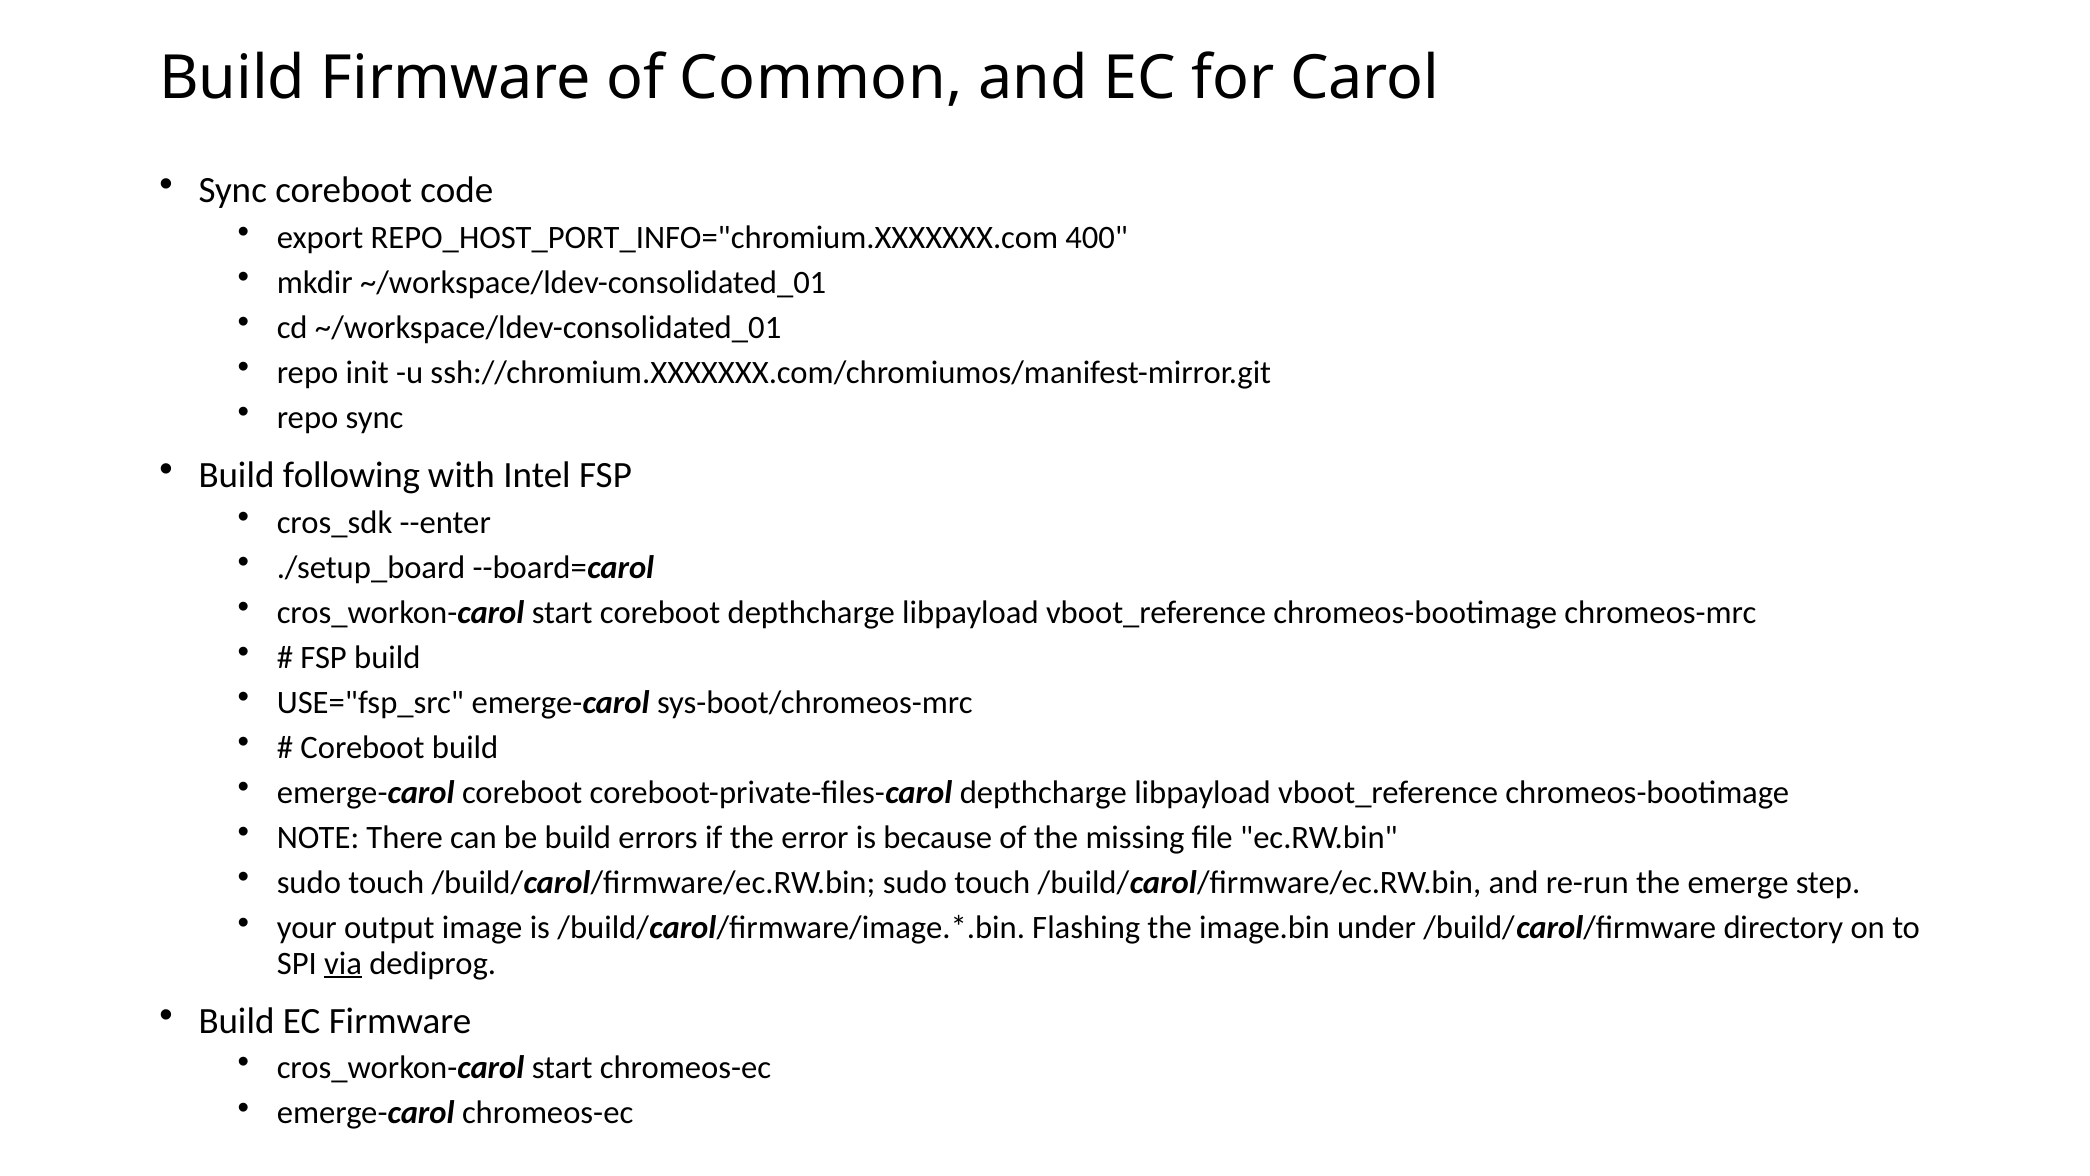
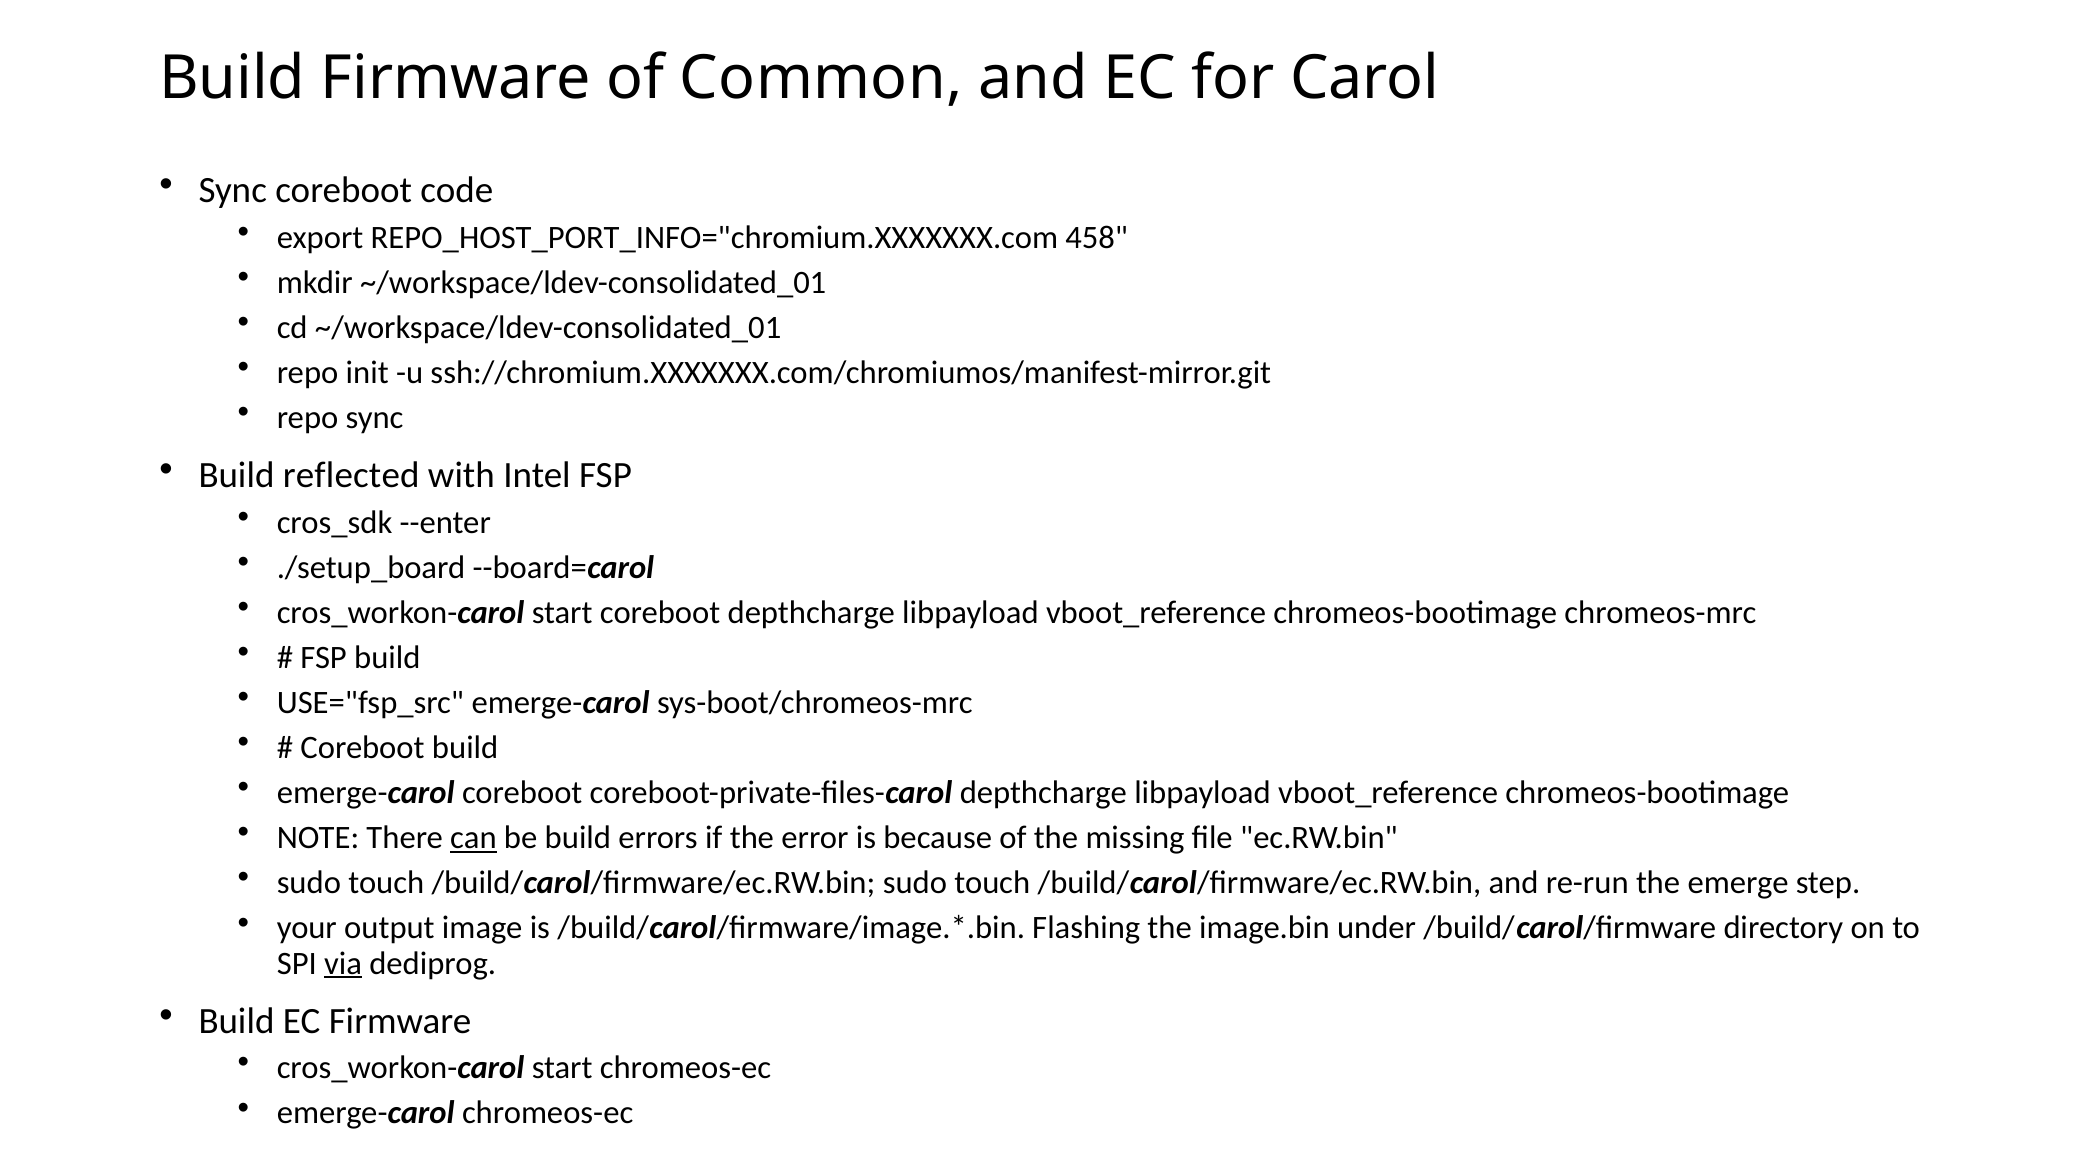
400: 400 -> 458
following: following -> reflected
can underline: none -> present
